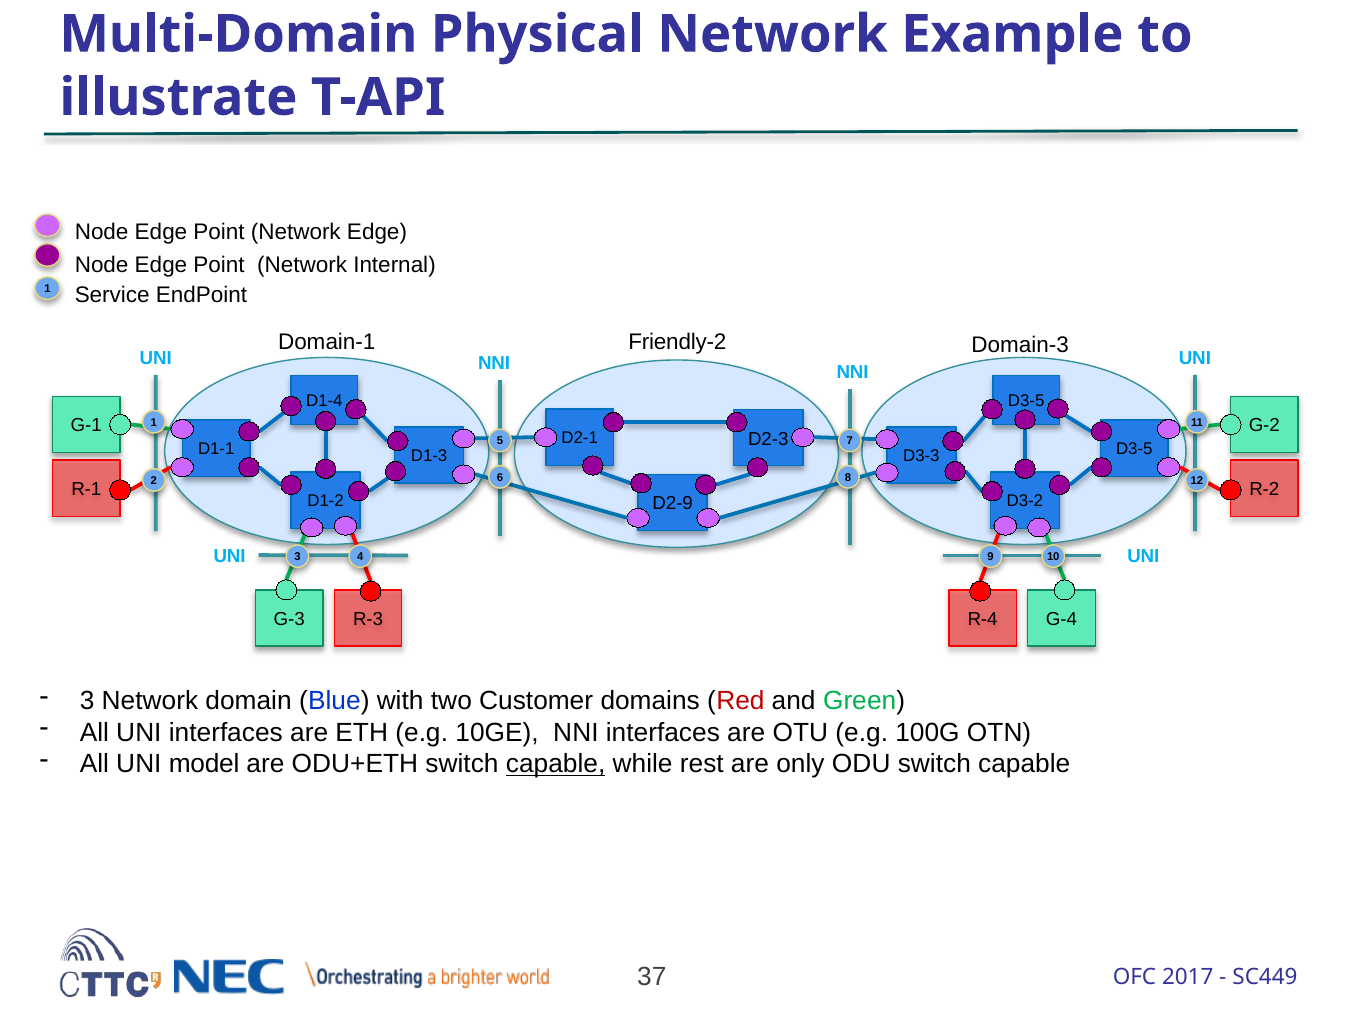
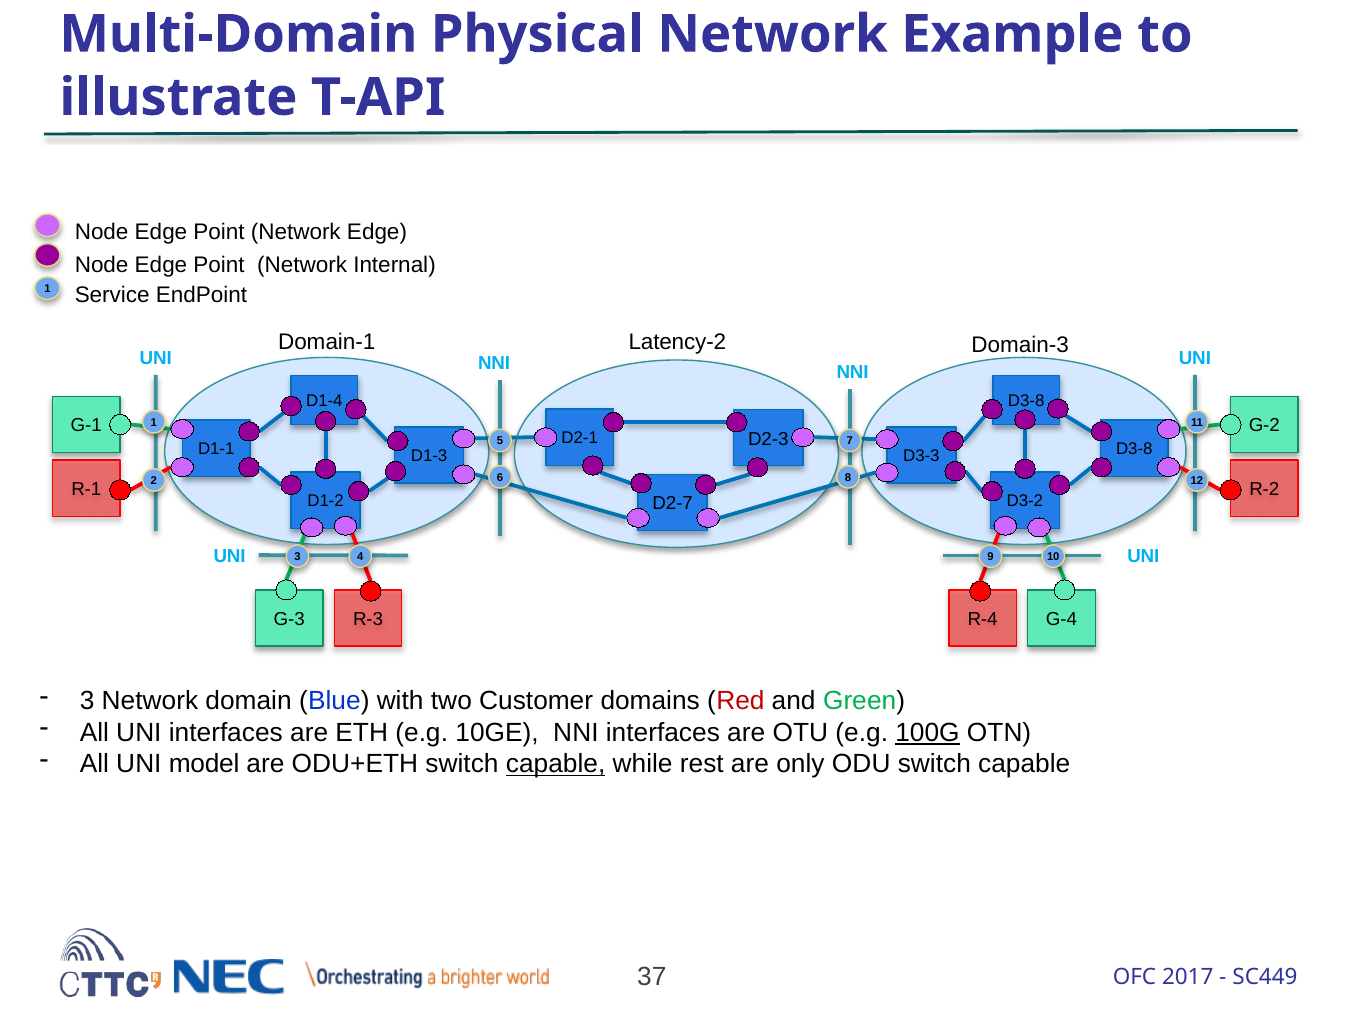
Friendly-2: Friendly-2 -> Latency-2
D3-5 at (1026, 401): D3-5 -> D3-8
D3-3 D3-5: D3-5 -> D3-8
D2-9: D2-9 -> D2-7
100G underline: none -> present
